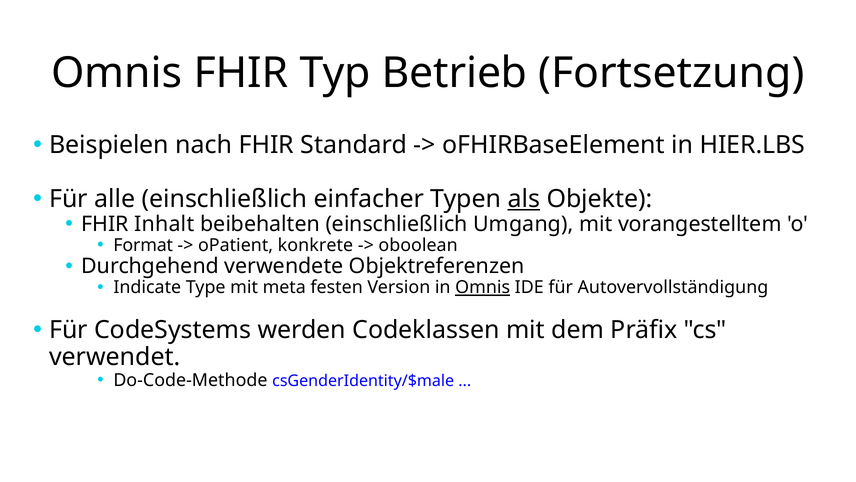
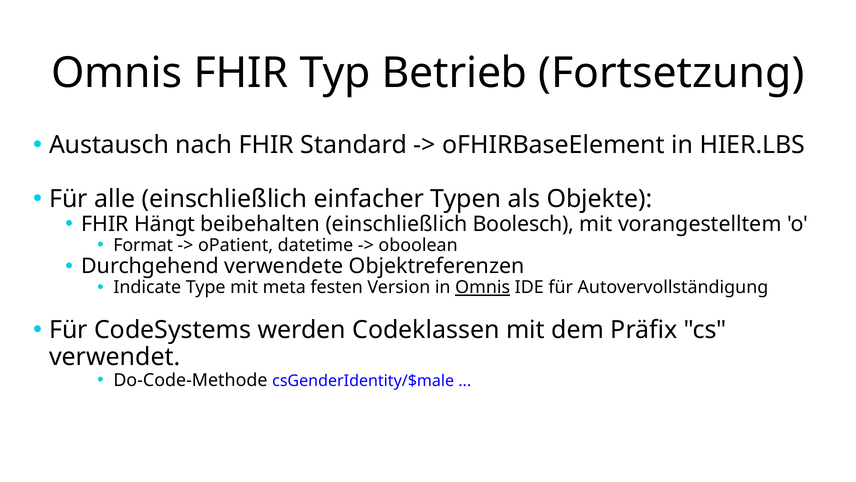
Beispielen: Beispielen -> Austausch
als underline: present -> none
Inhalt: Inhalt -> Hängt
Umgang: Umgang -> Boolesch
konkrete: konkrete -> datetime
